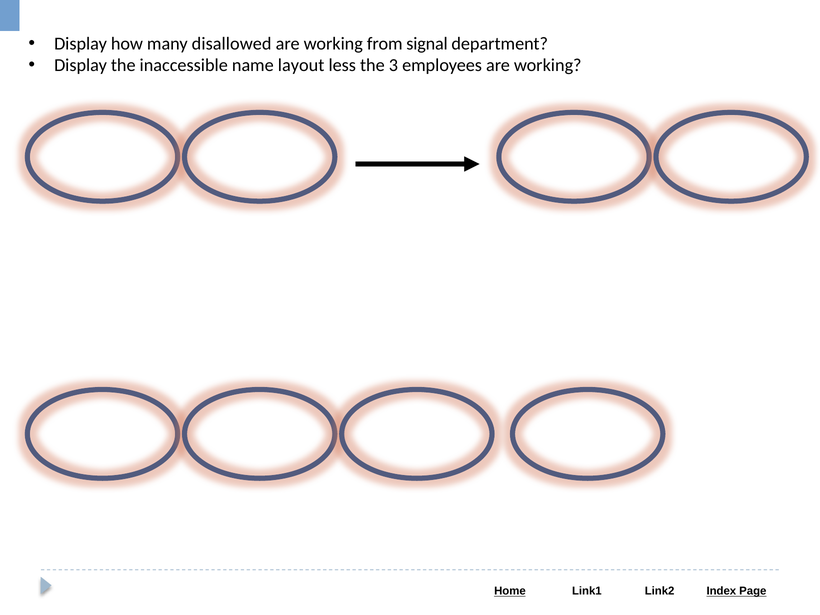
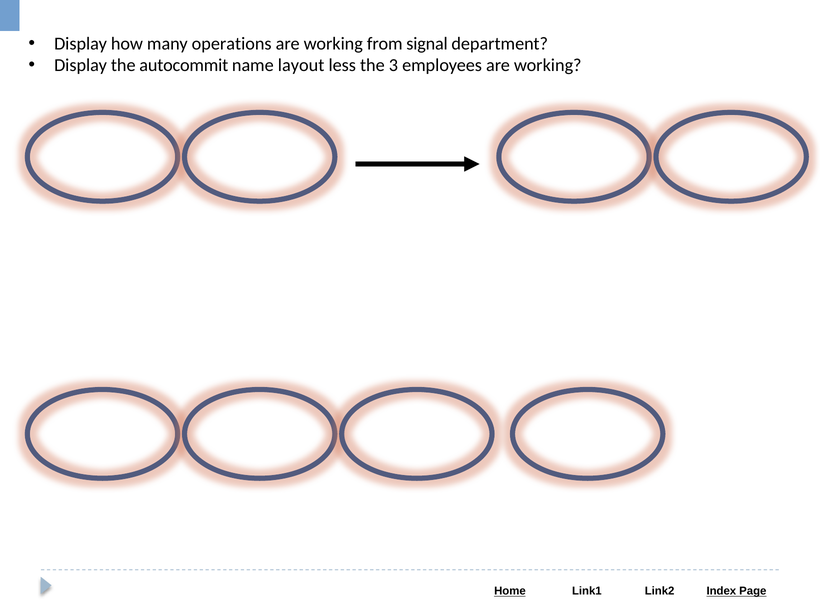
disallowed: disallowed -> operations
inaccessible: inaccessible -> autocommit
